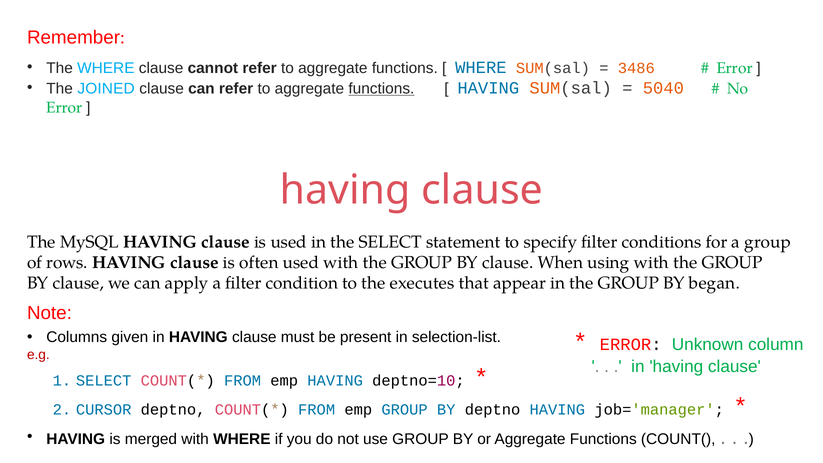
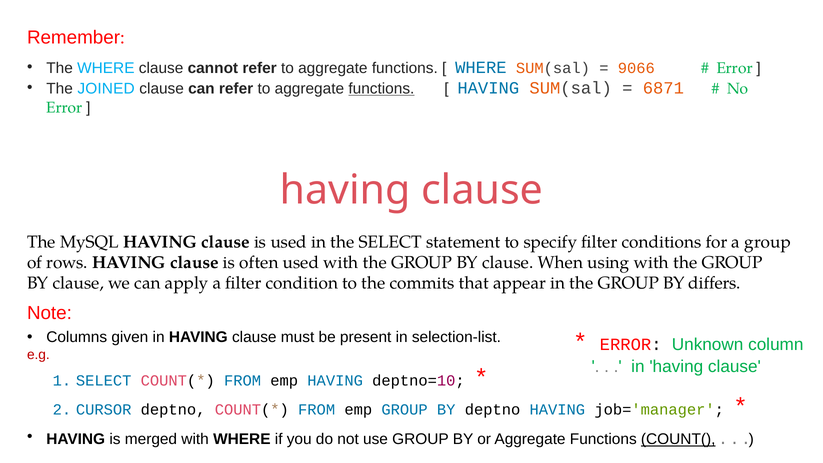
3486: 3486 -> 9066
5040: 5040 -> 6871
executes: executes -> commits
began: began -> differs
COUNT( underline: none -> present
